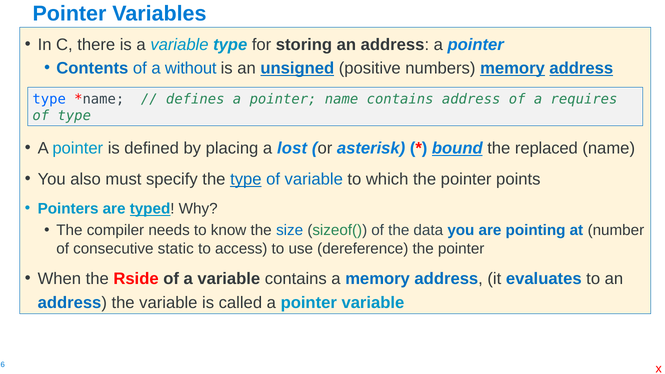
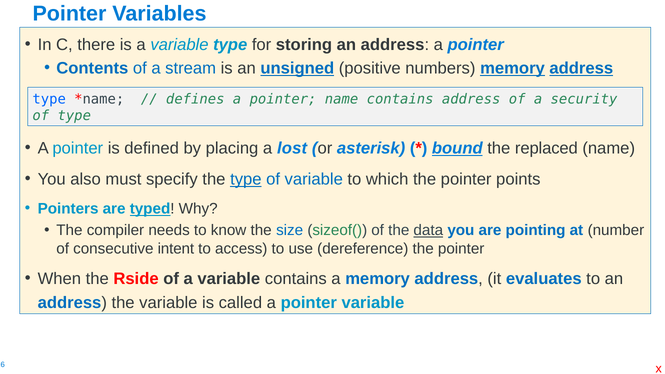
without: without -> stream
requires: requires -> security
data underline: none -> present
static: static -> intent
